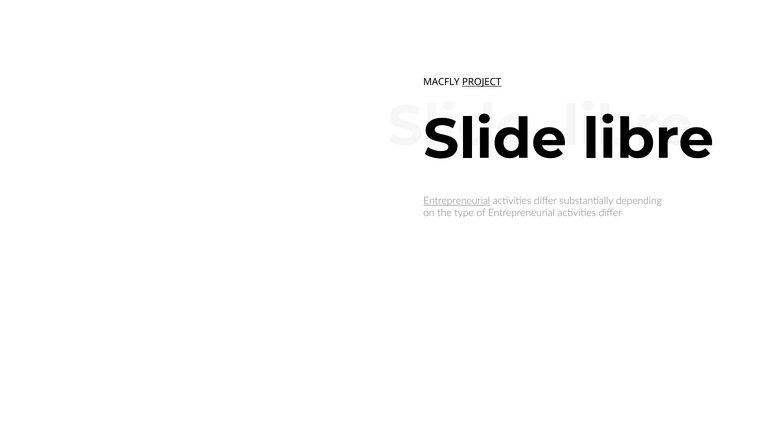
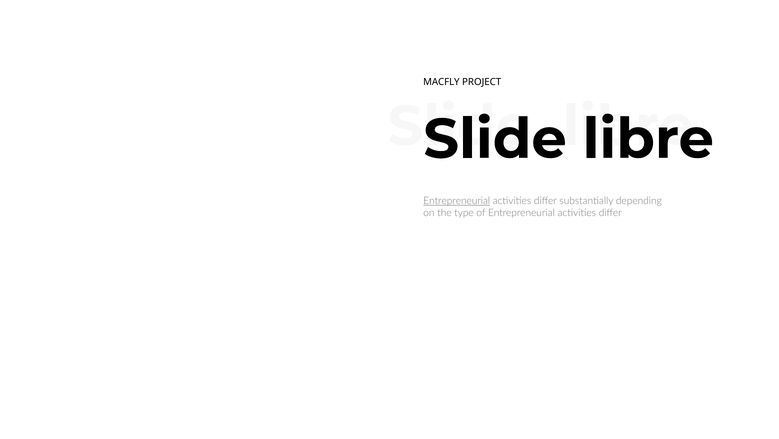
PROJECT underline: present -> none
